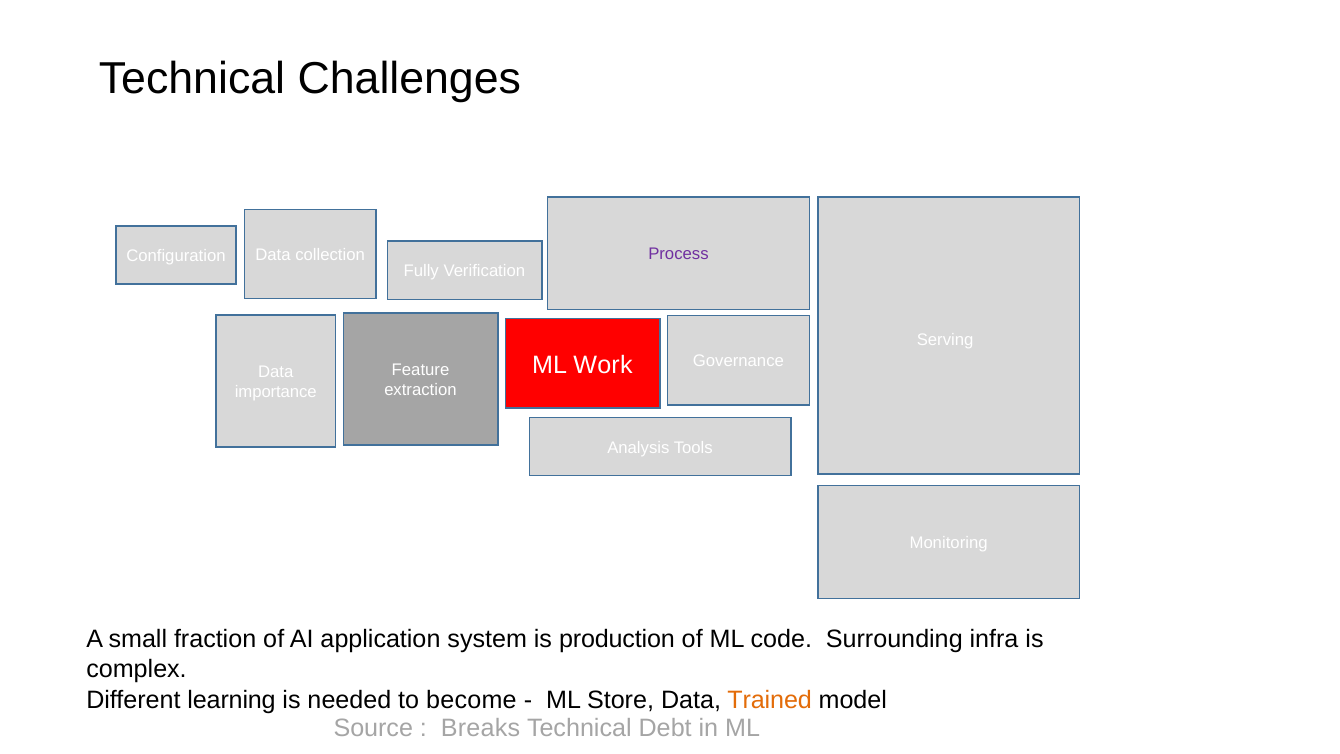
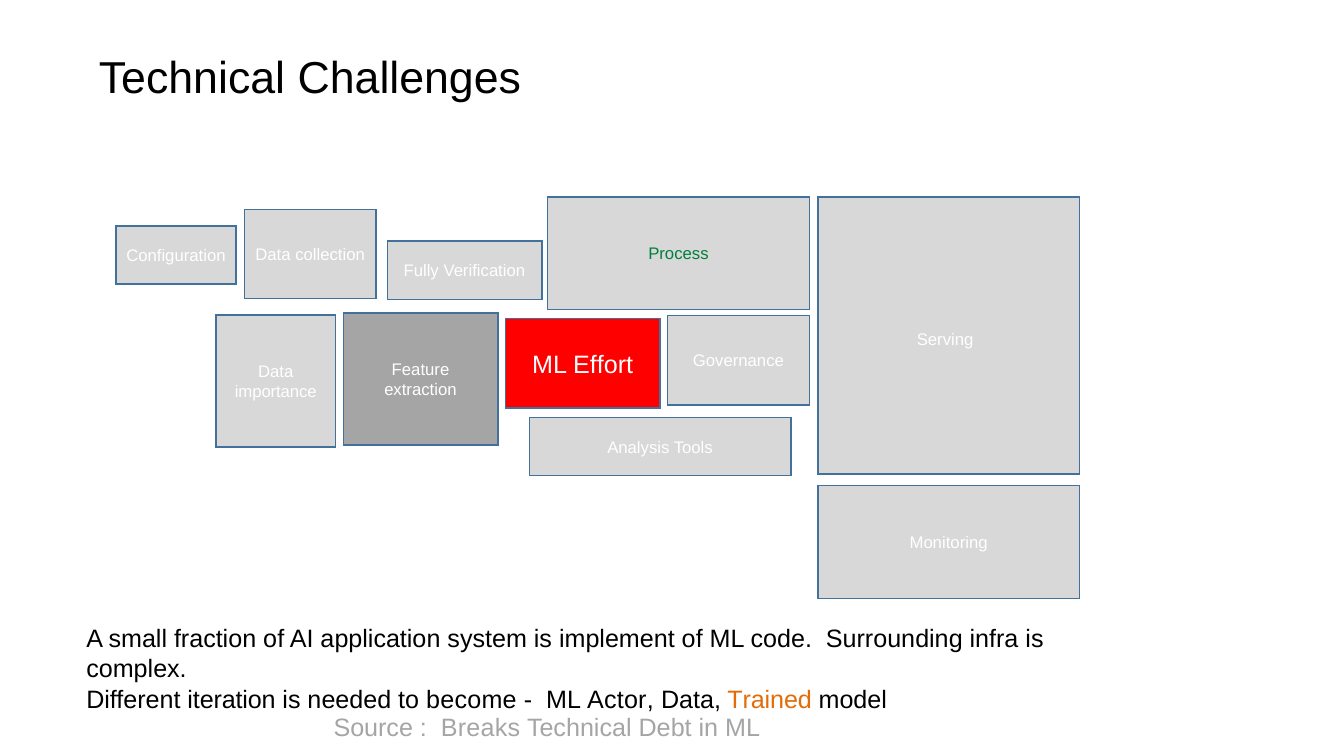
Process colour: purple -> green
Work: Work -> Effort
production: production -> implement
learning: learning -> iteration
Store: Store -> Actor
